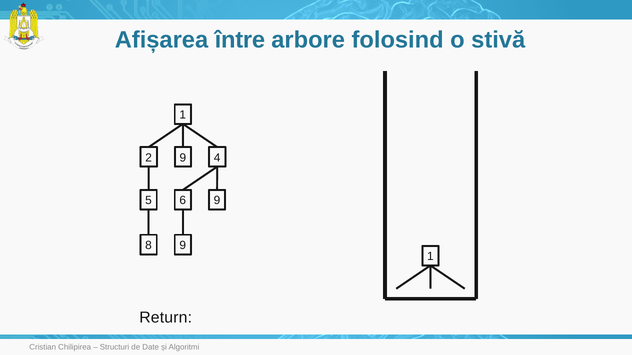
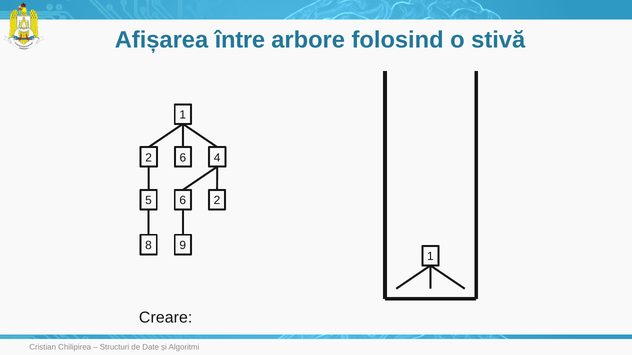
2 9: 9 -> 6
6 9: 9 -> 2
Return: Return -> Creare
